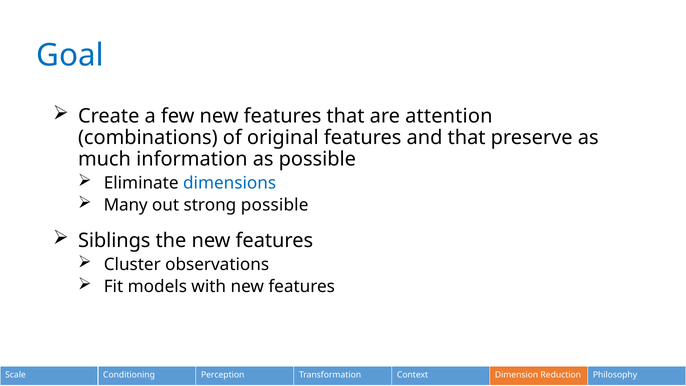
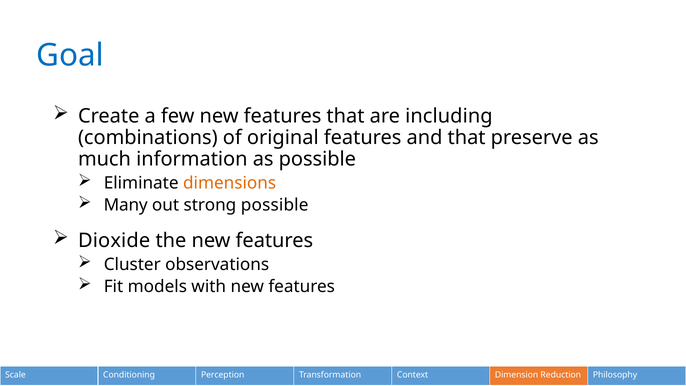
attention: attention -> including
dimensions colour: blue -> orange
Siblings: Siblings -> Dioxide
